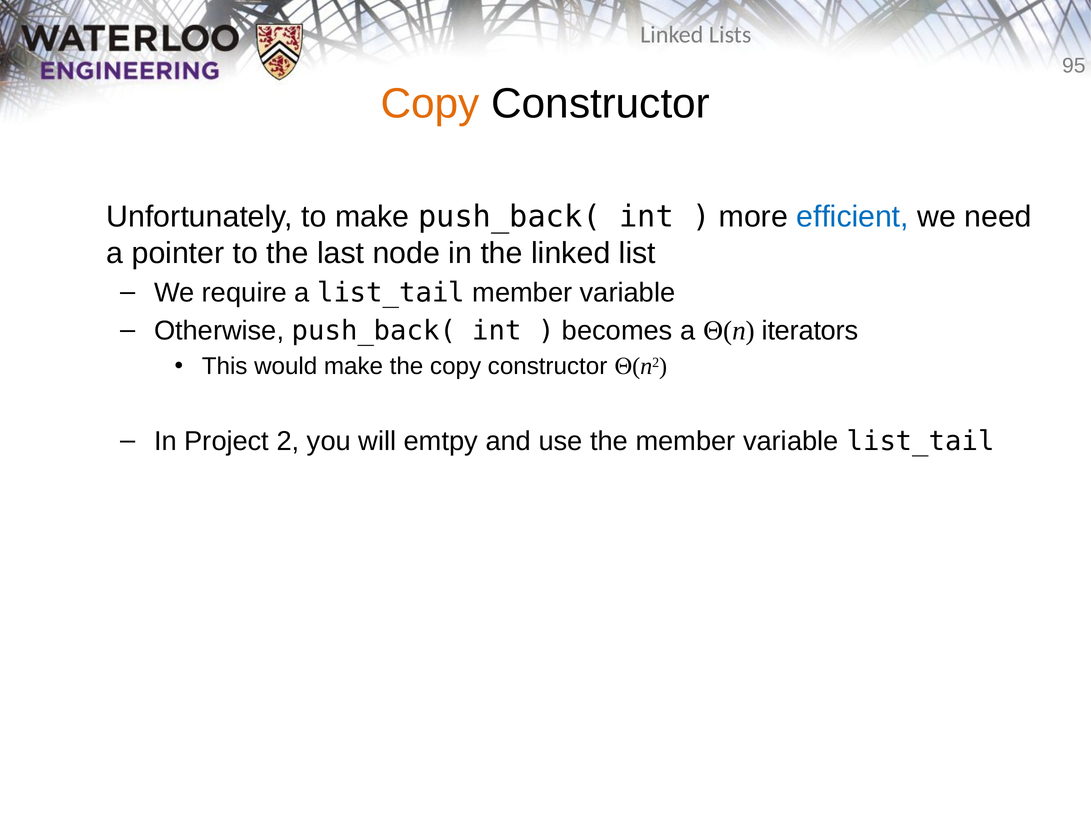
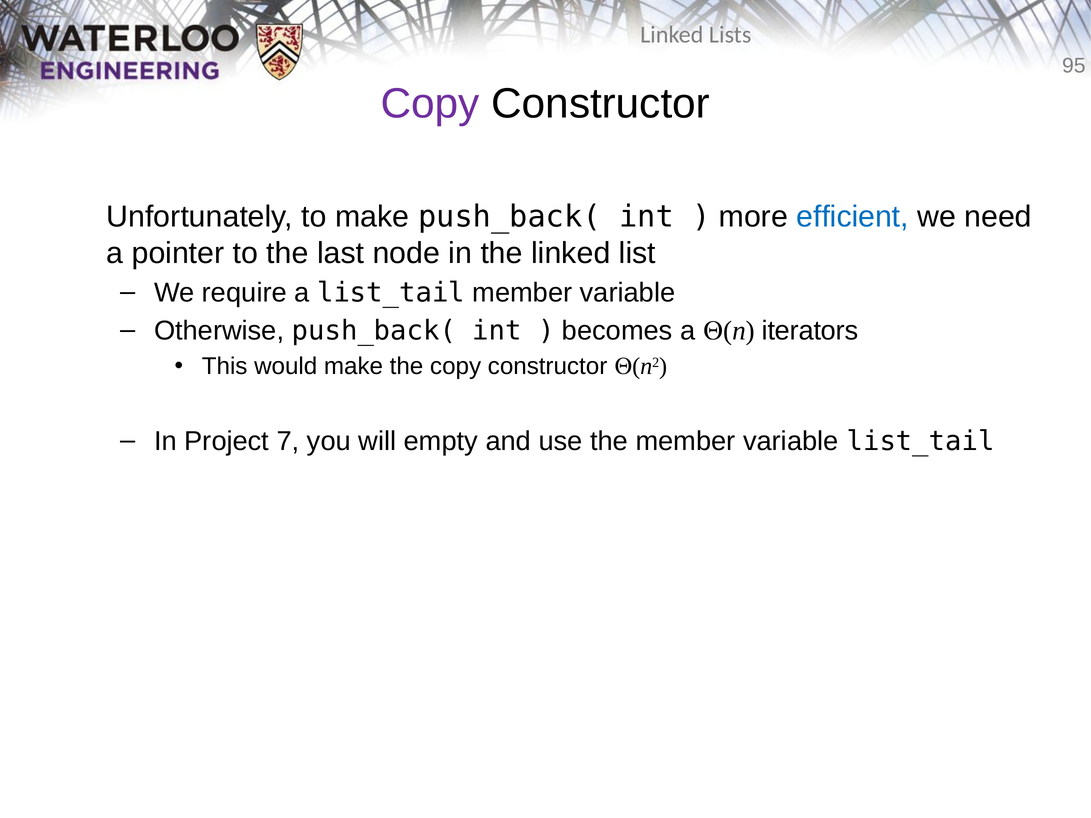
Copy at (430, 104) colour: orange -> purple
2: 2 -> 7
emtpy: emtpy -> empty
